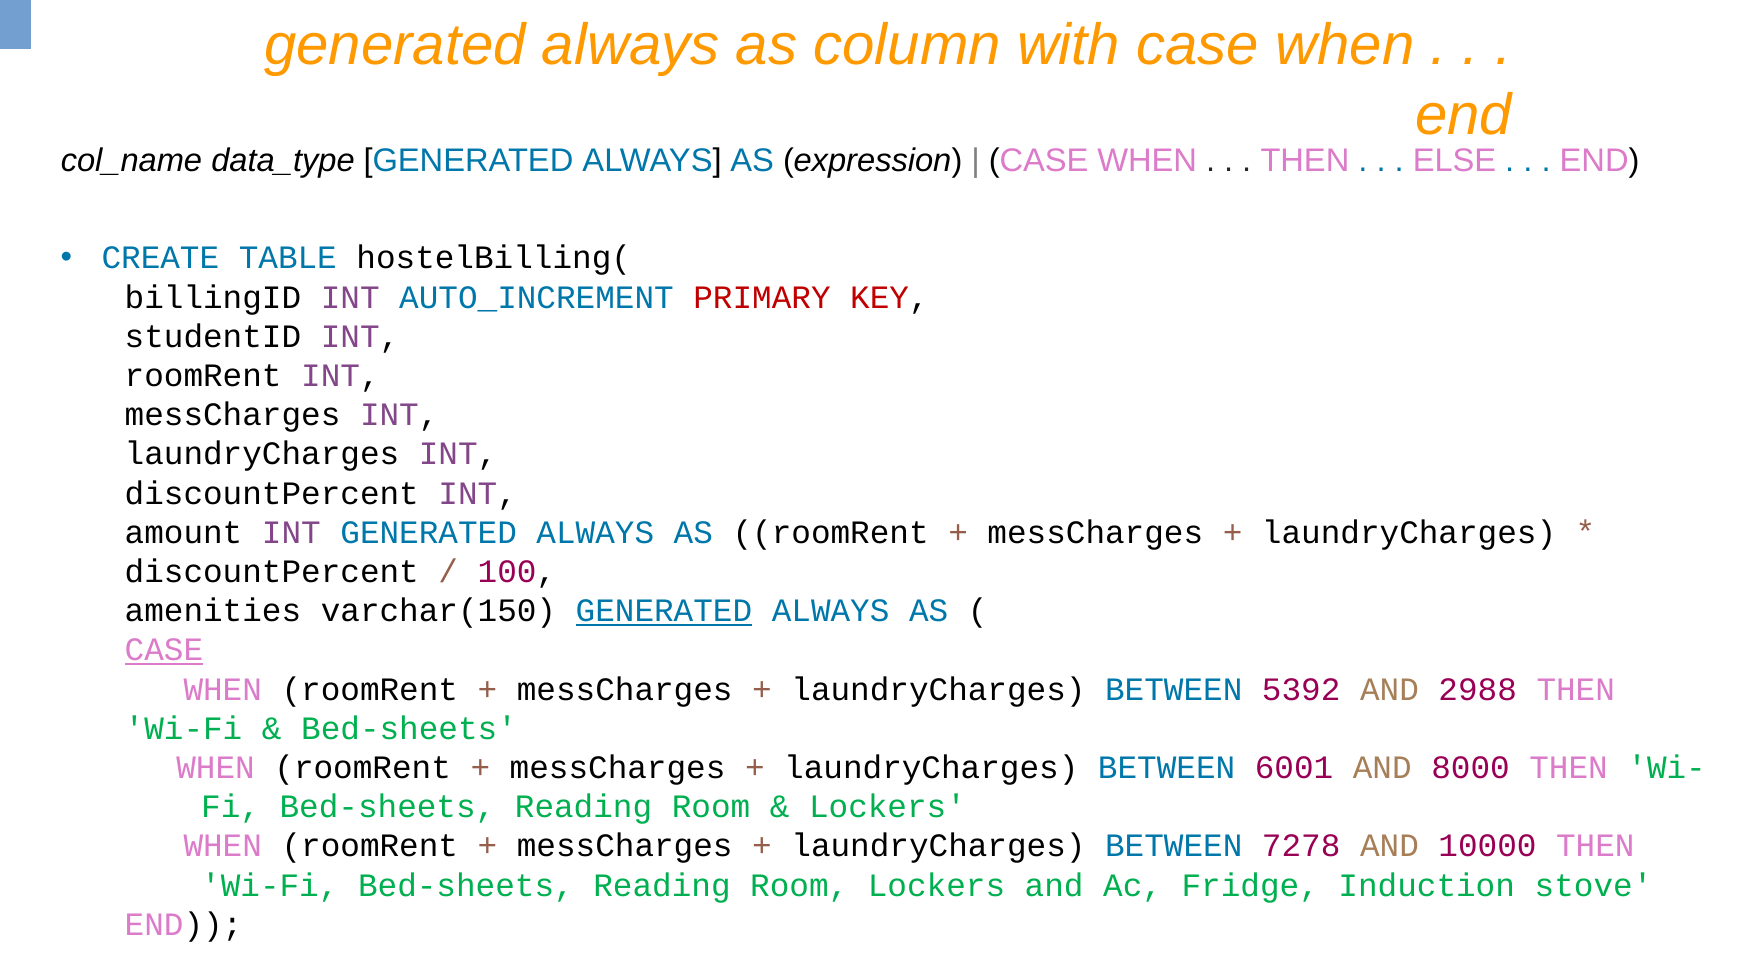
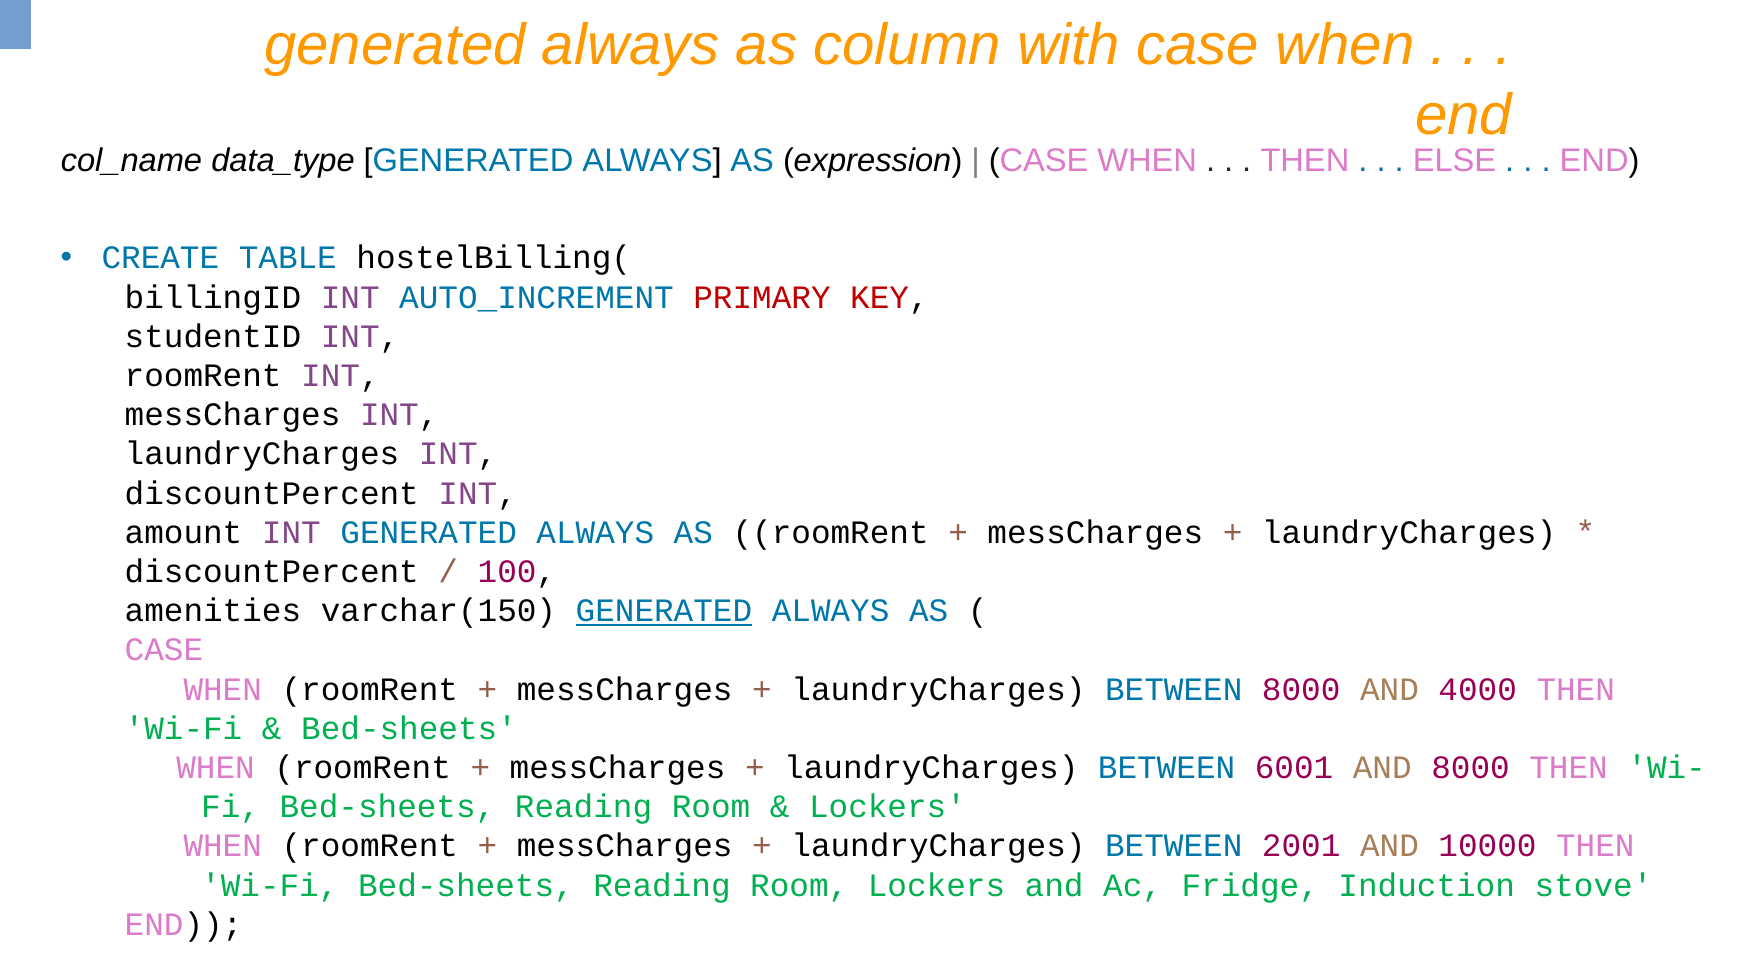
CASE at (164, 651) underline: present -> none
BETWEEN 5392: 5392 -> 8000
2988: 2988 -> 4000
7278: 7278 -> 2001
